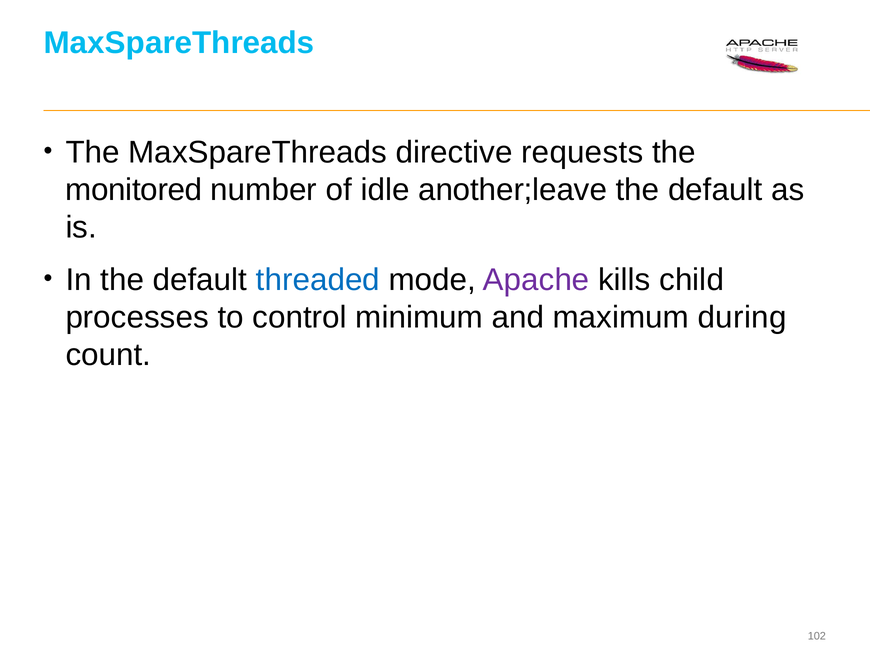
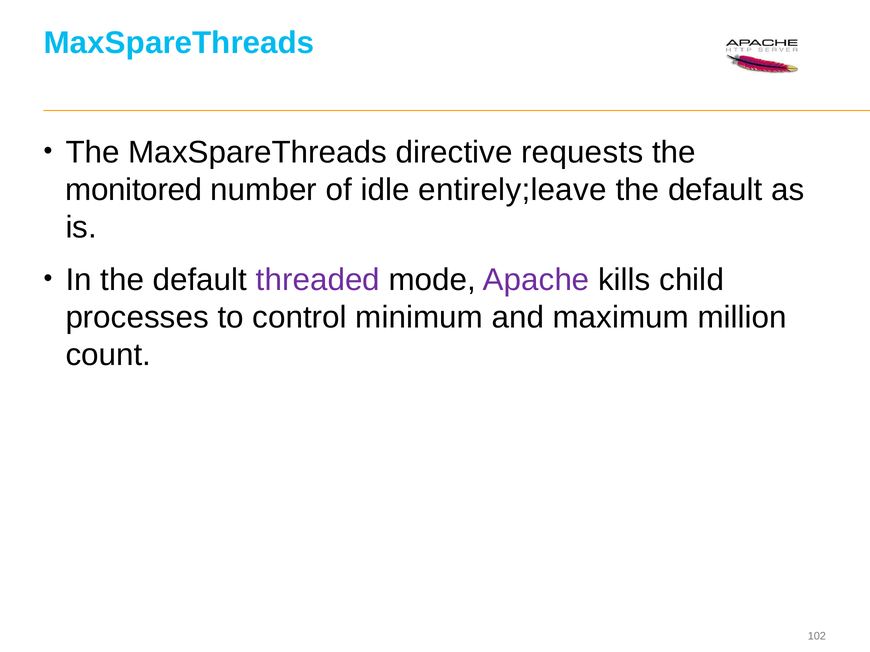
another;leave: another;leave -> entirely;leave
threaded colour: blue -> purple
during: during -> million
